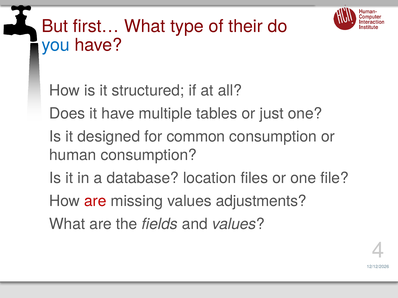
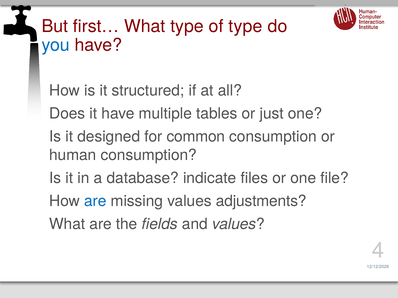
of their: their -> type
location: location -> indicate
are at (95, 201) colour: red -> blue
